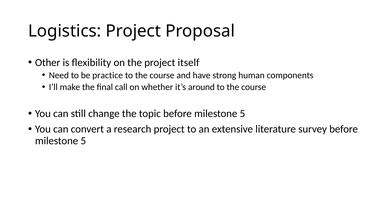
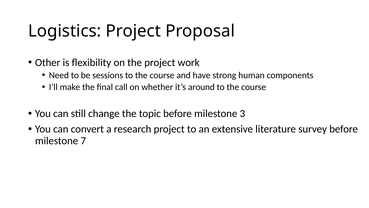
itself: itself -> work
practice: practice -> sessions
topic before milestone 5: 5 -> 3
5 at (83, 140): 5 -> 7
